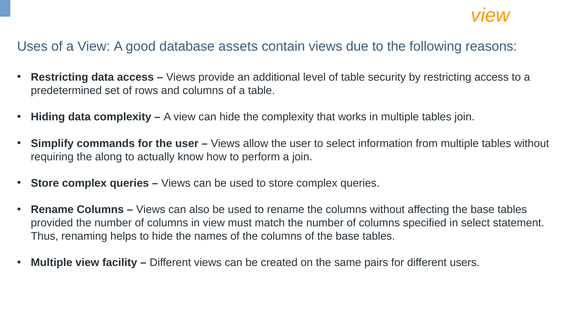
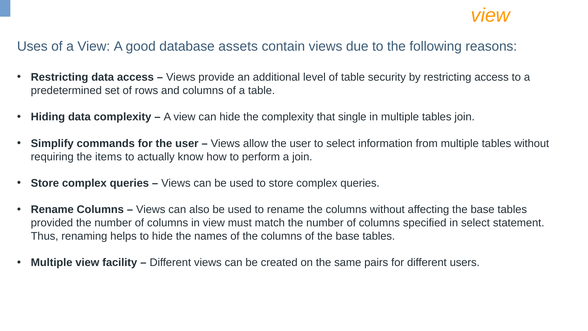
works: works -> single
along: along -> items
